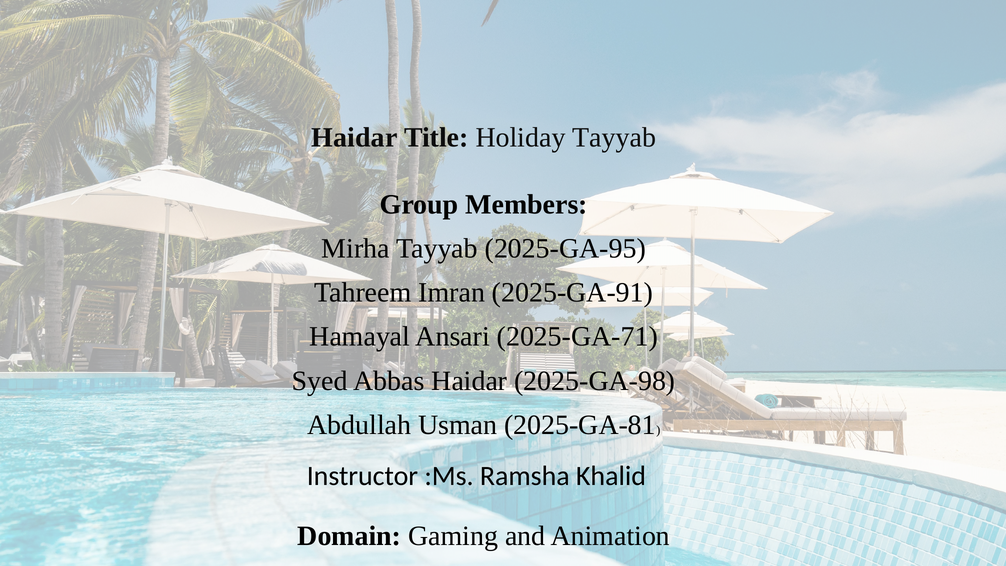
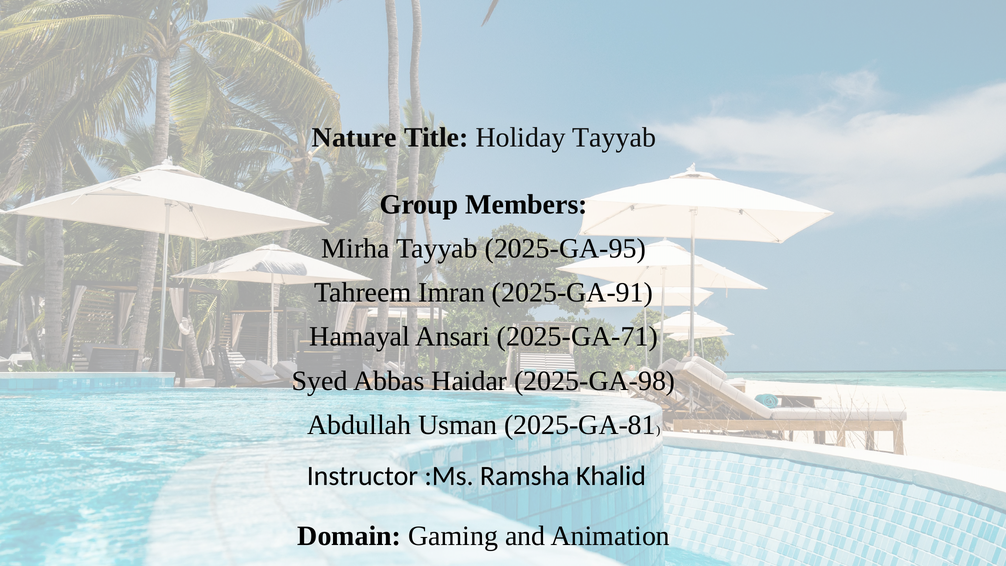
Haidar at (354, 137): Haidar -> Nature
